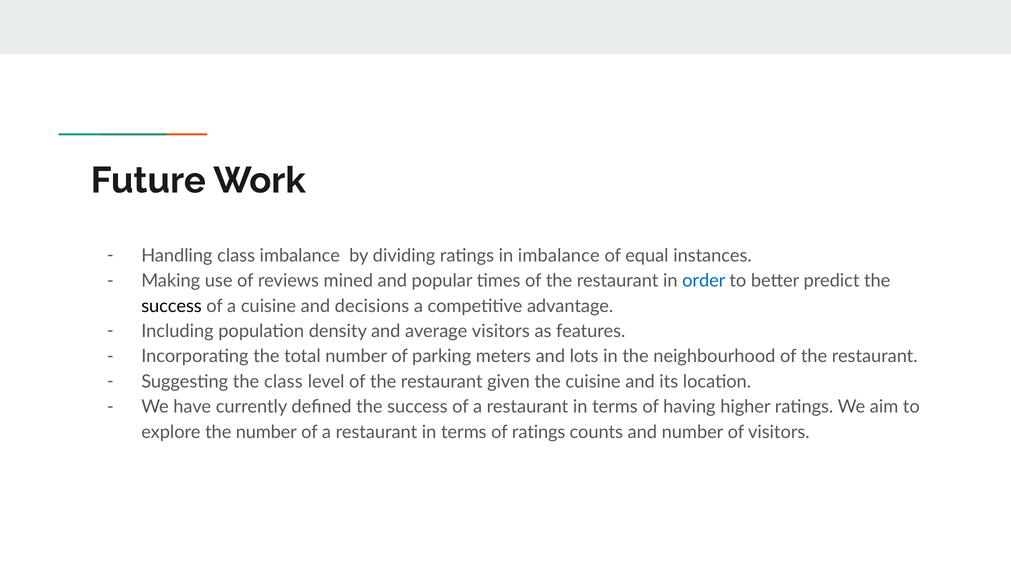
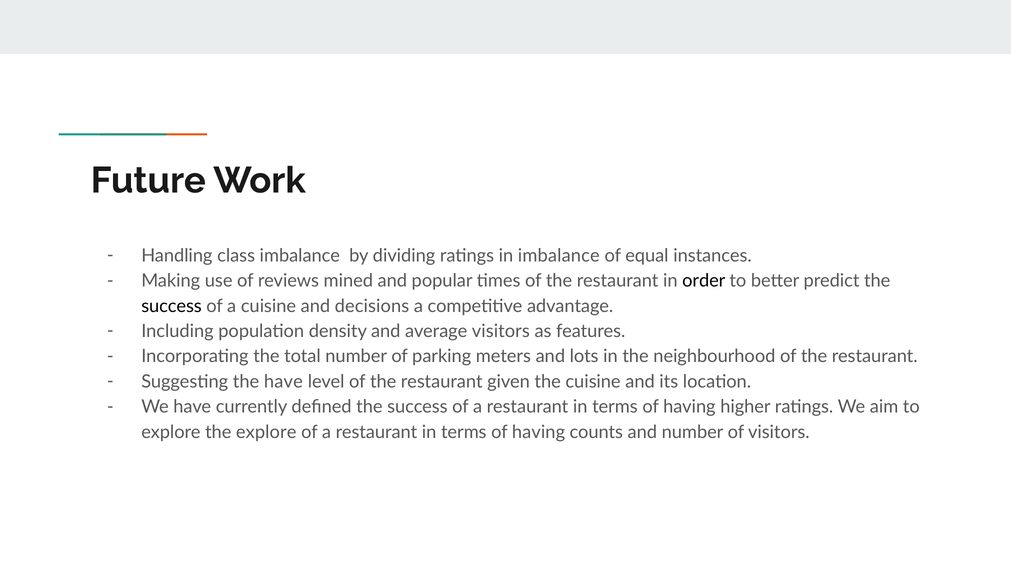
order colour: blue -> black
the class: class -> have
the number: number -> explore
ratings at (539, 432): ratings -> having
